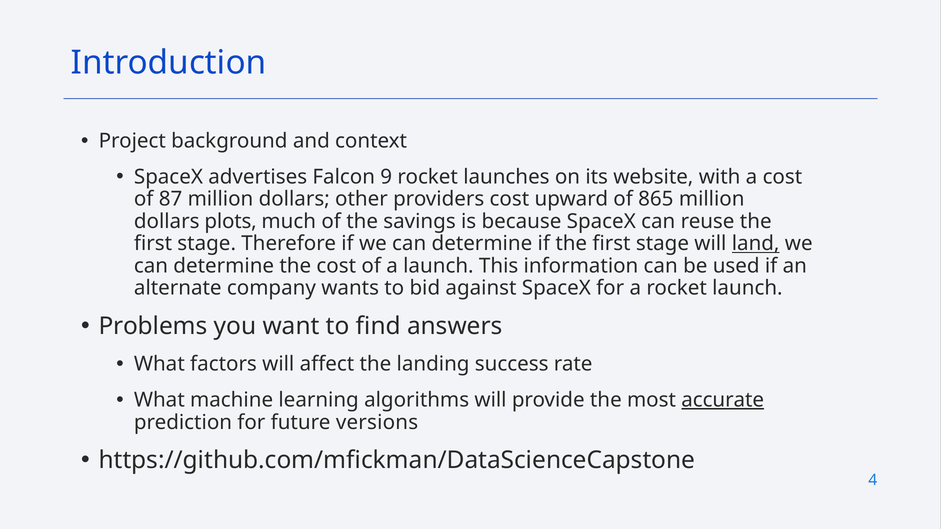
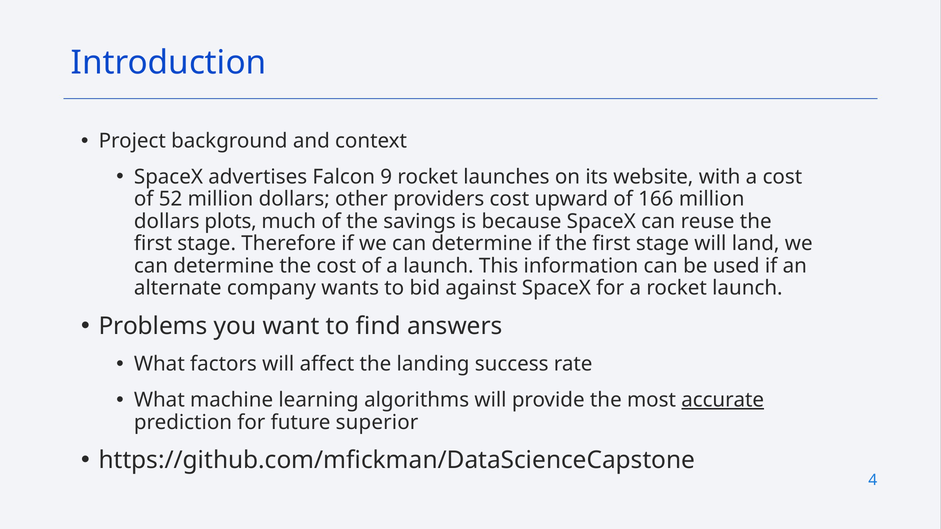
87: 87 -> 52
865: 865 -> 166
land underline: present -> none
versions: versions -> superior
